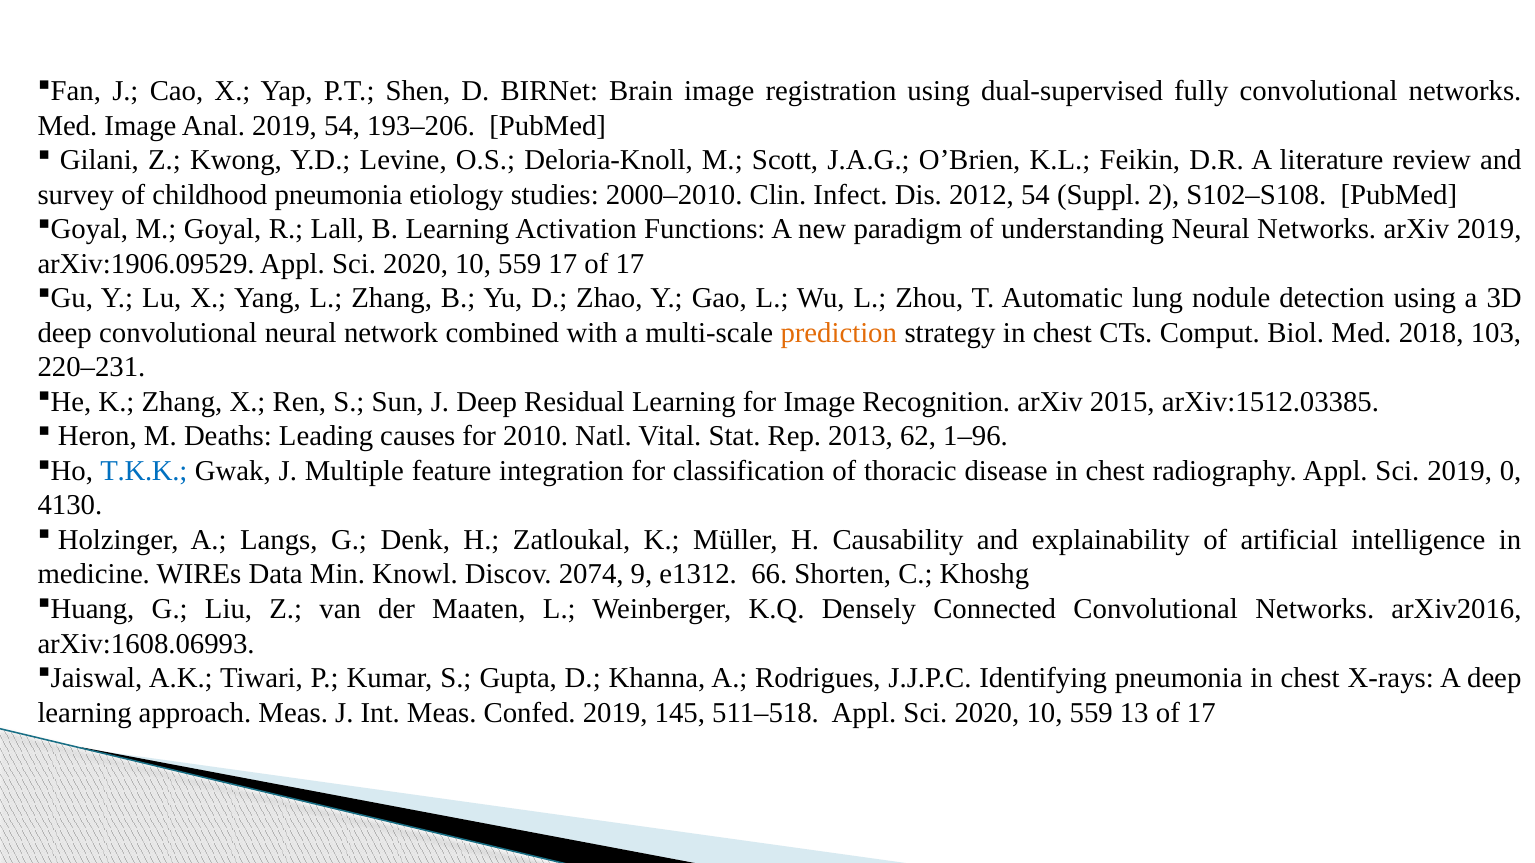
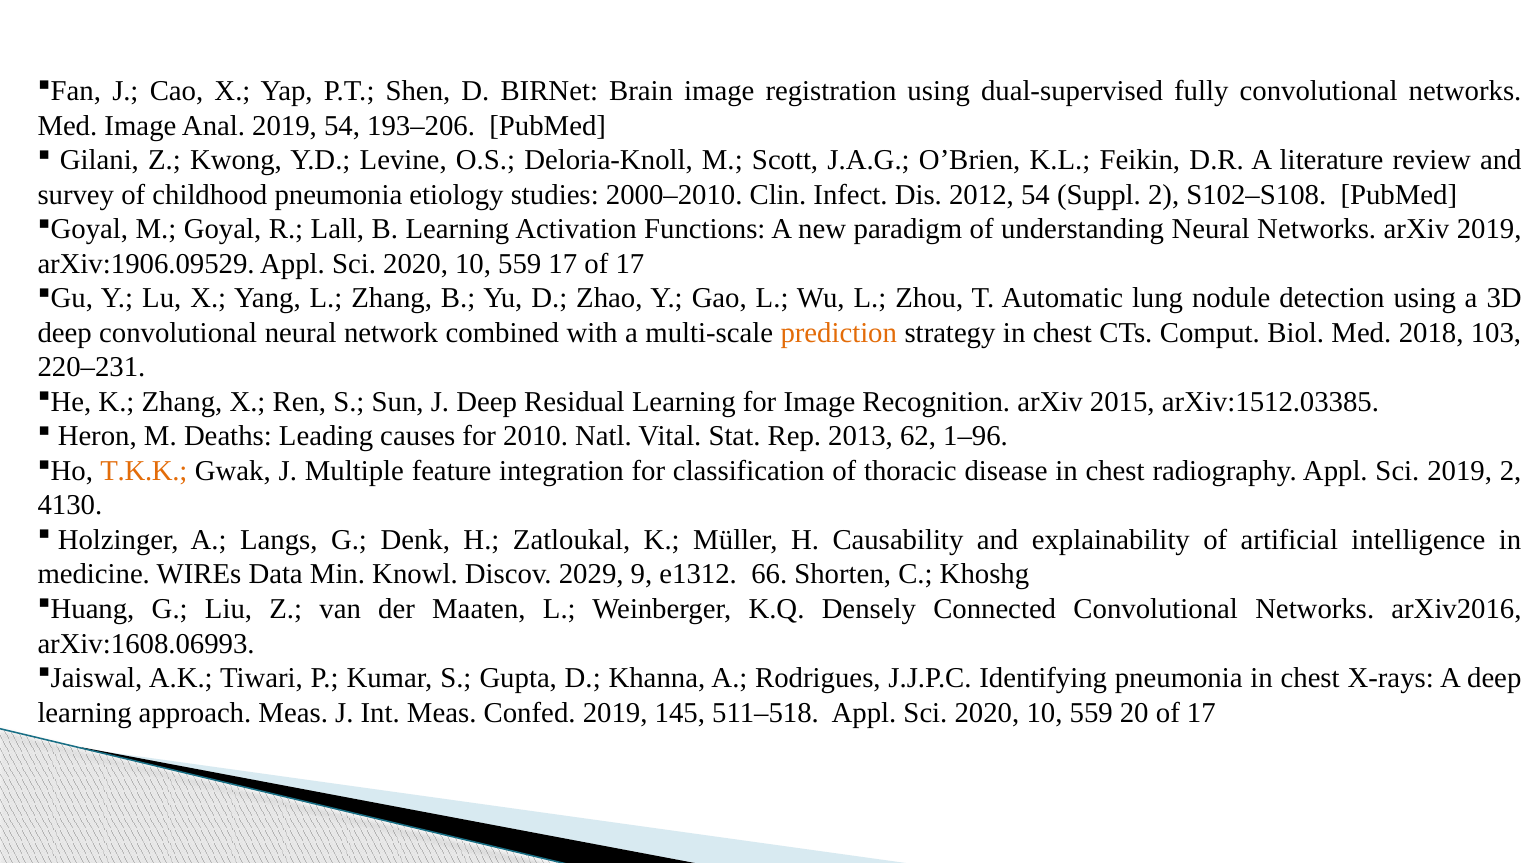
T.K.K colour: blue -> orange
2019 0: 0 -> 2
2074: 2074 -> 2029
13: 13 -> 20
